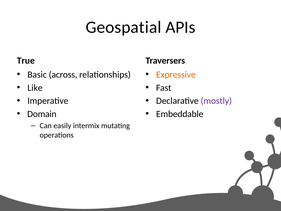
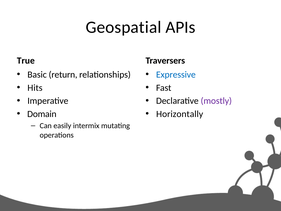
across: across -> return
Expressive colour: orange -> blue
Like: Like -> Hits
Embeddable: Embeddable -> Horizontally
